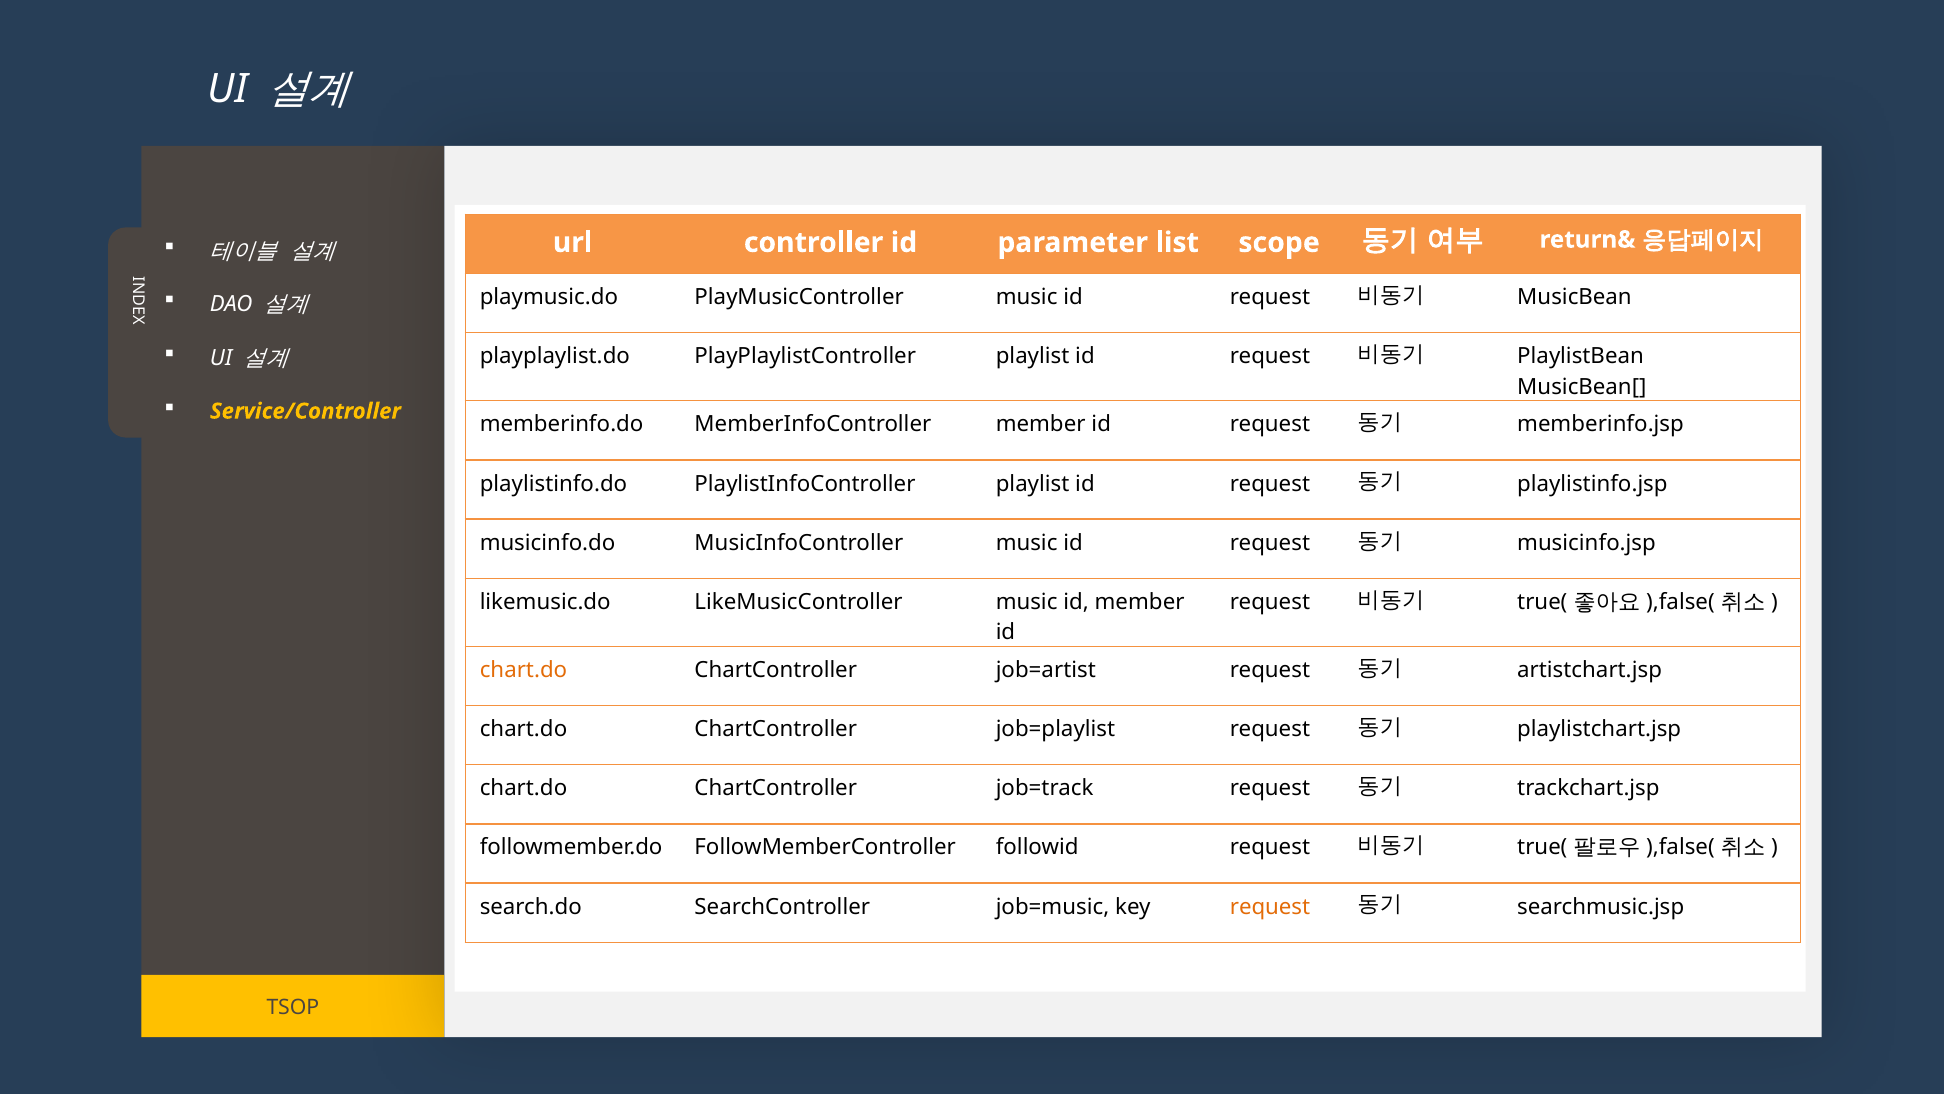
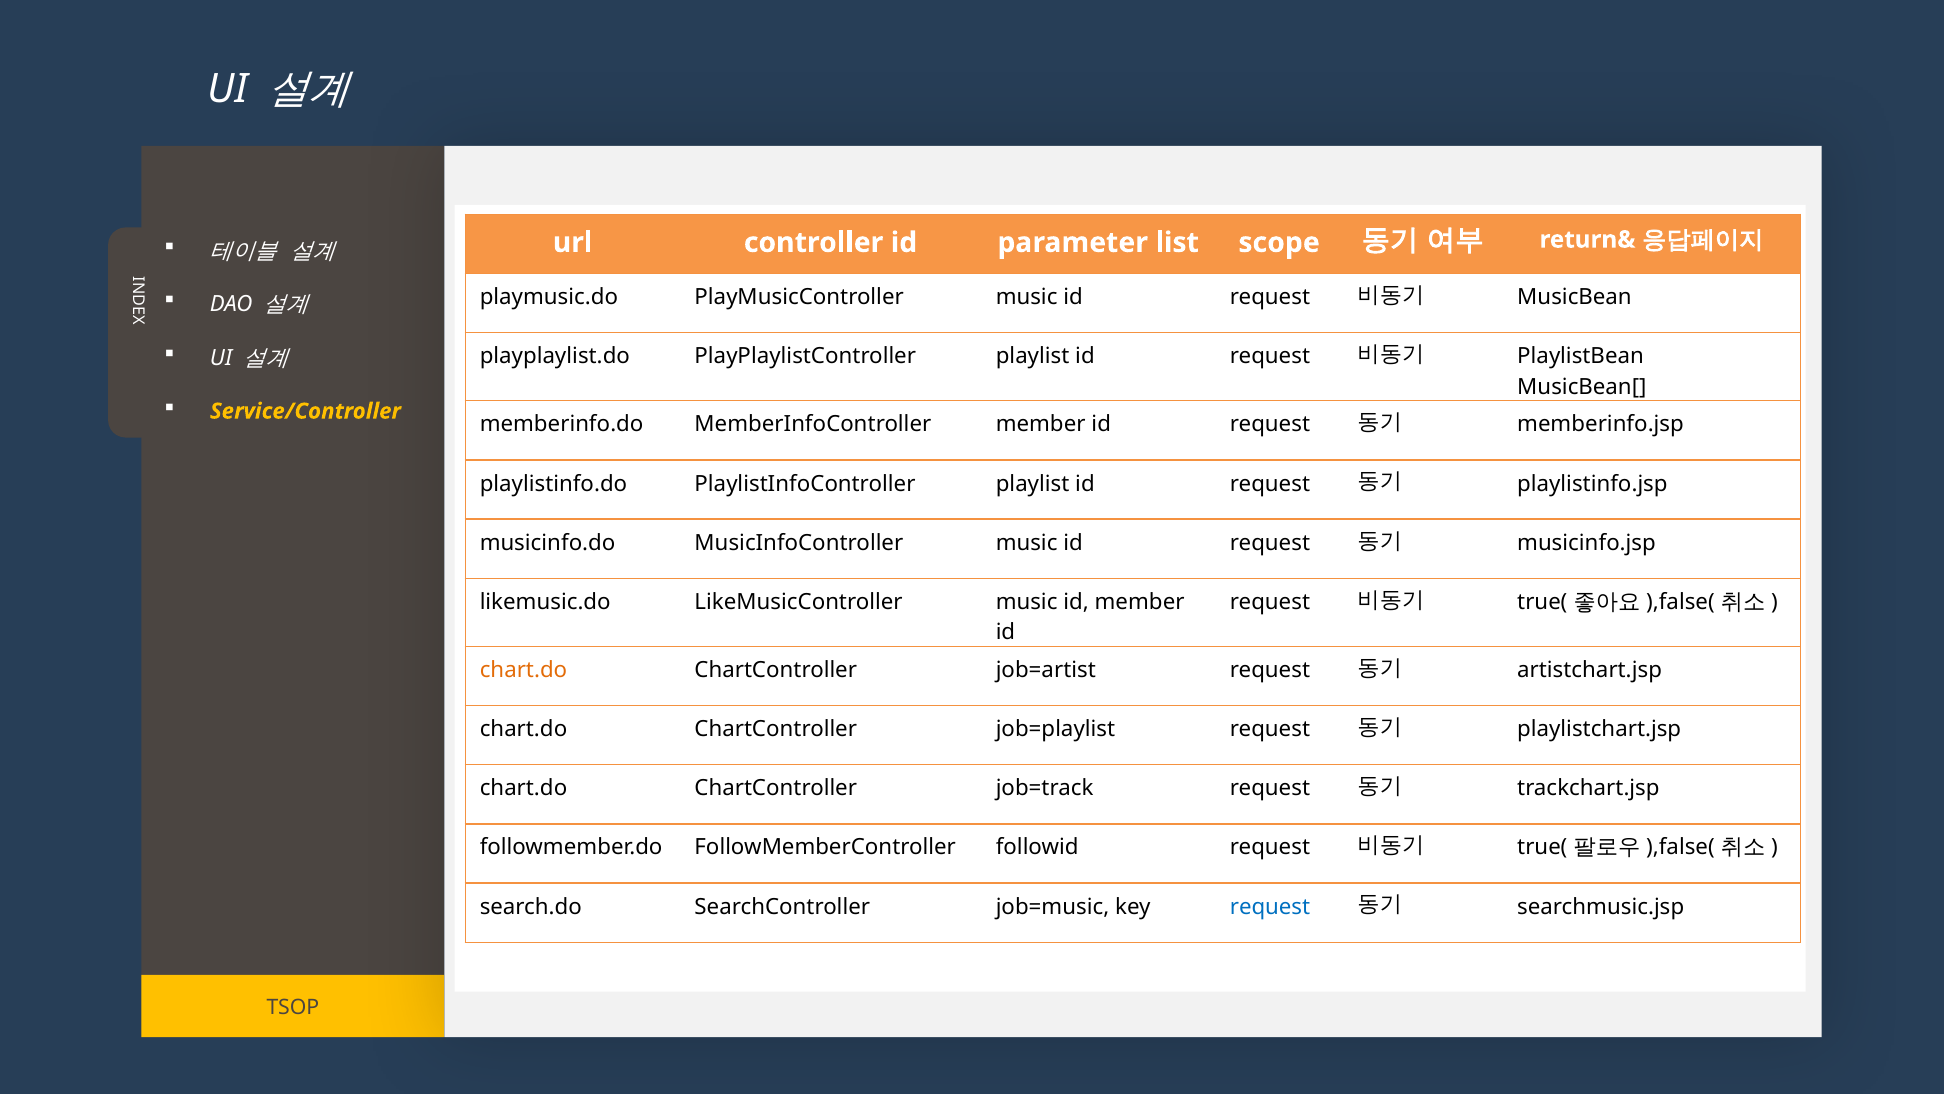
request at (1270, 906) colour: orange -> blue
